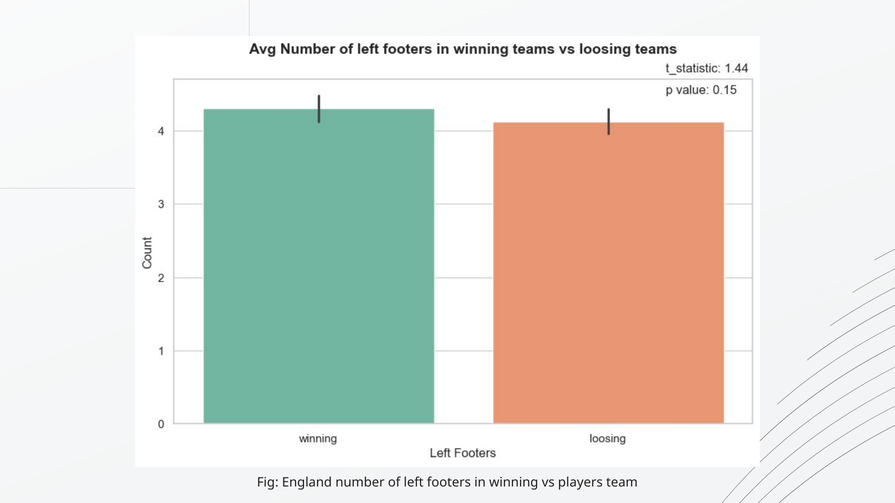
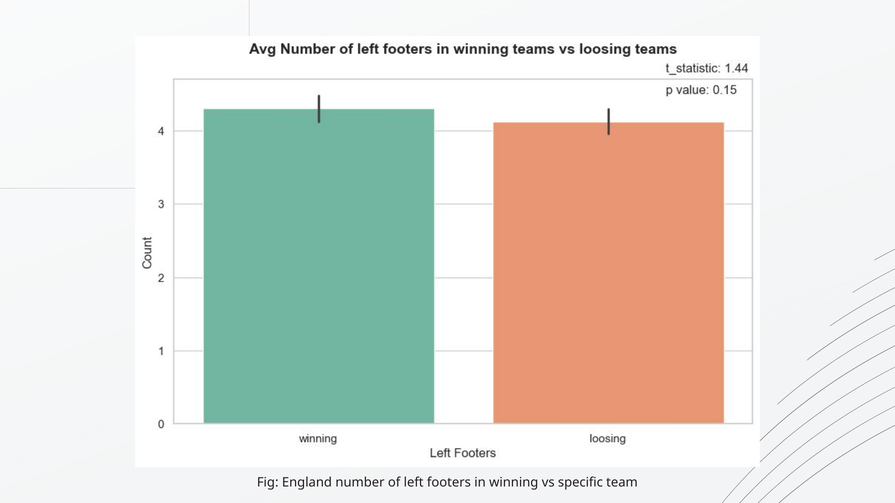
players: players -> specific
